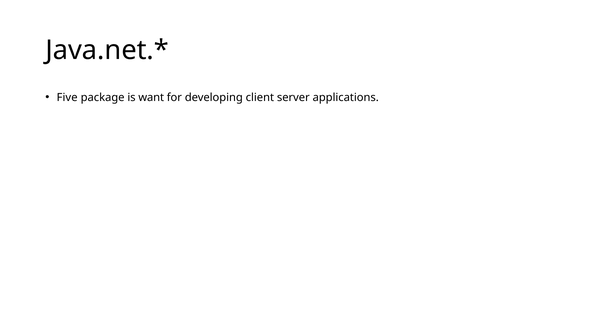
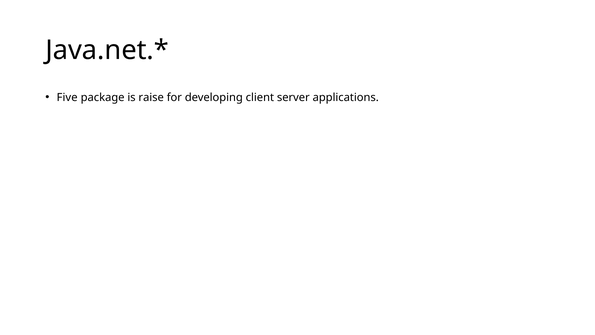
want: want -> raise
